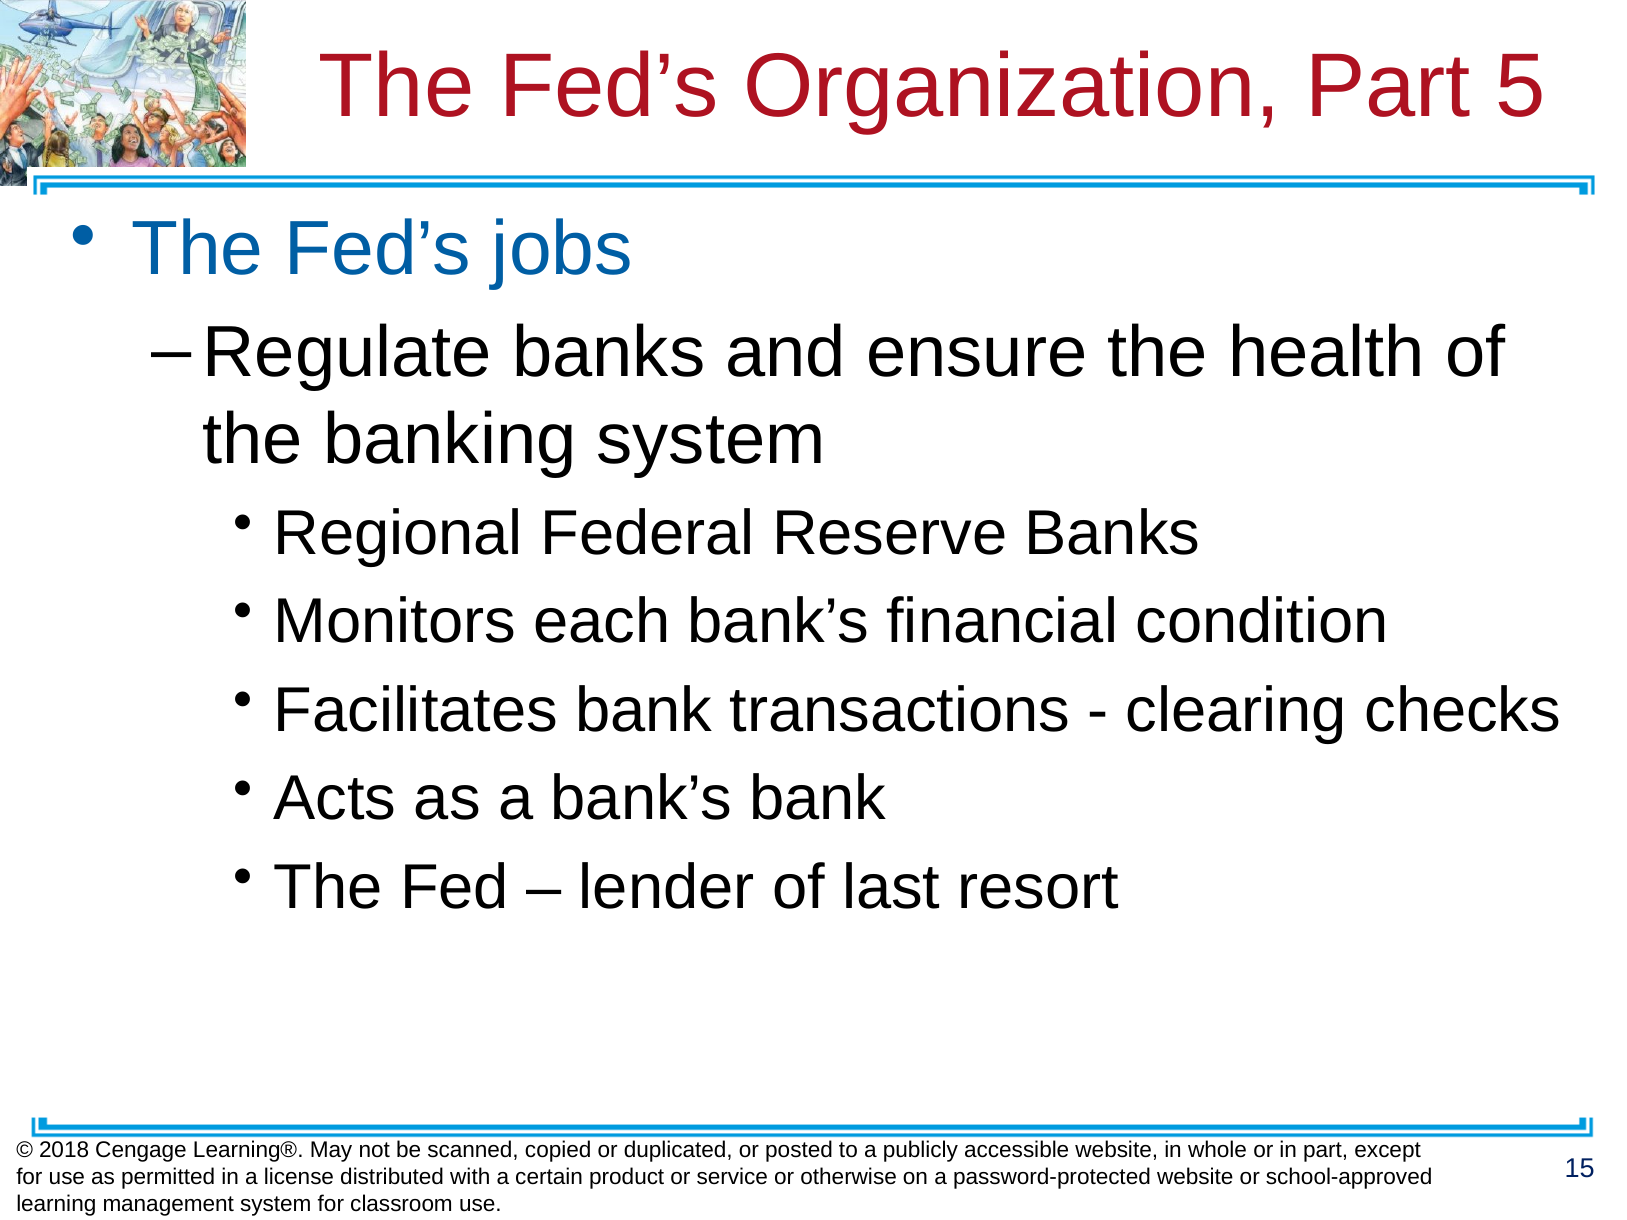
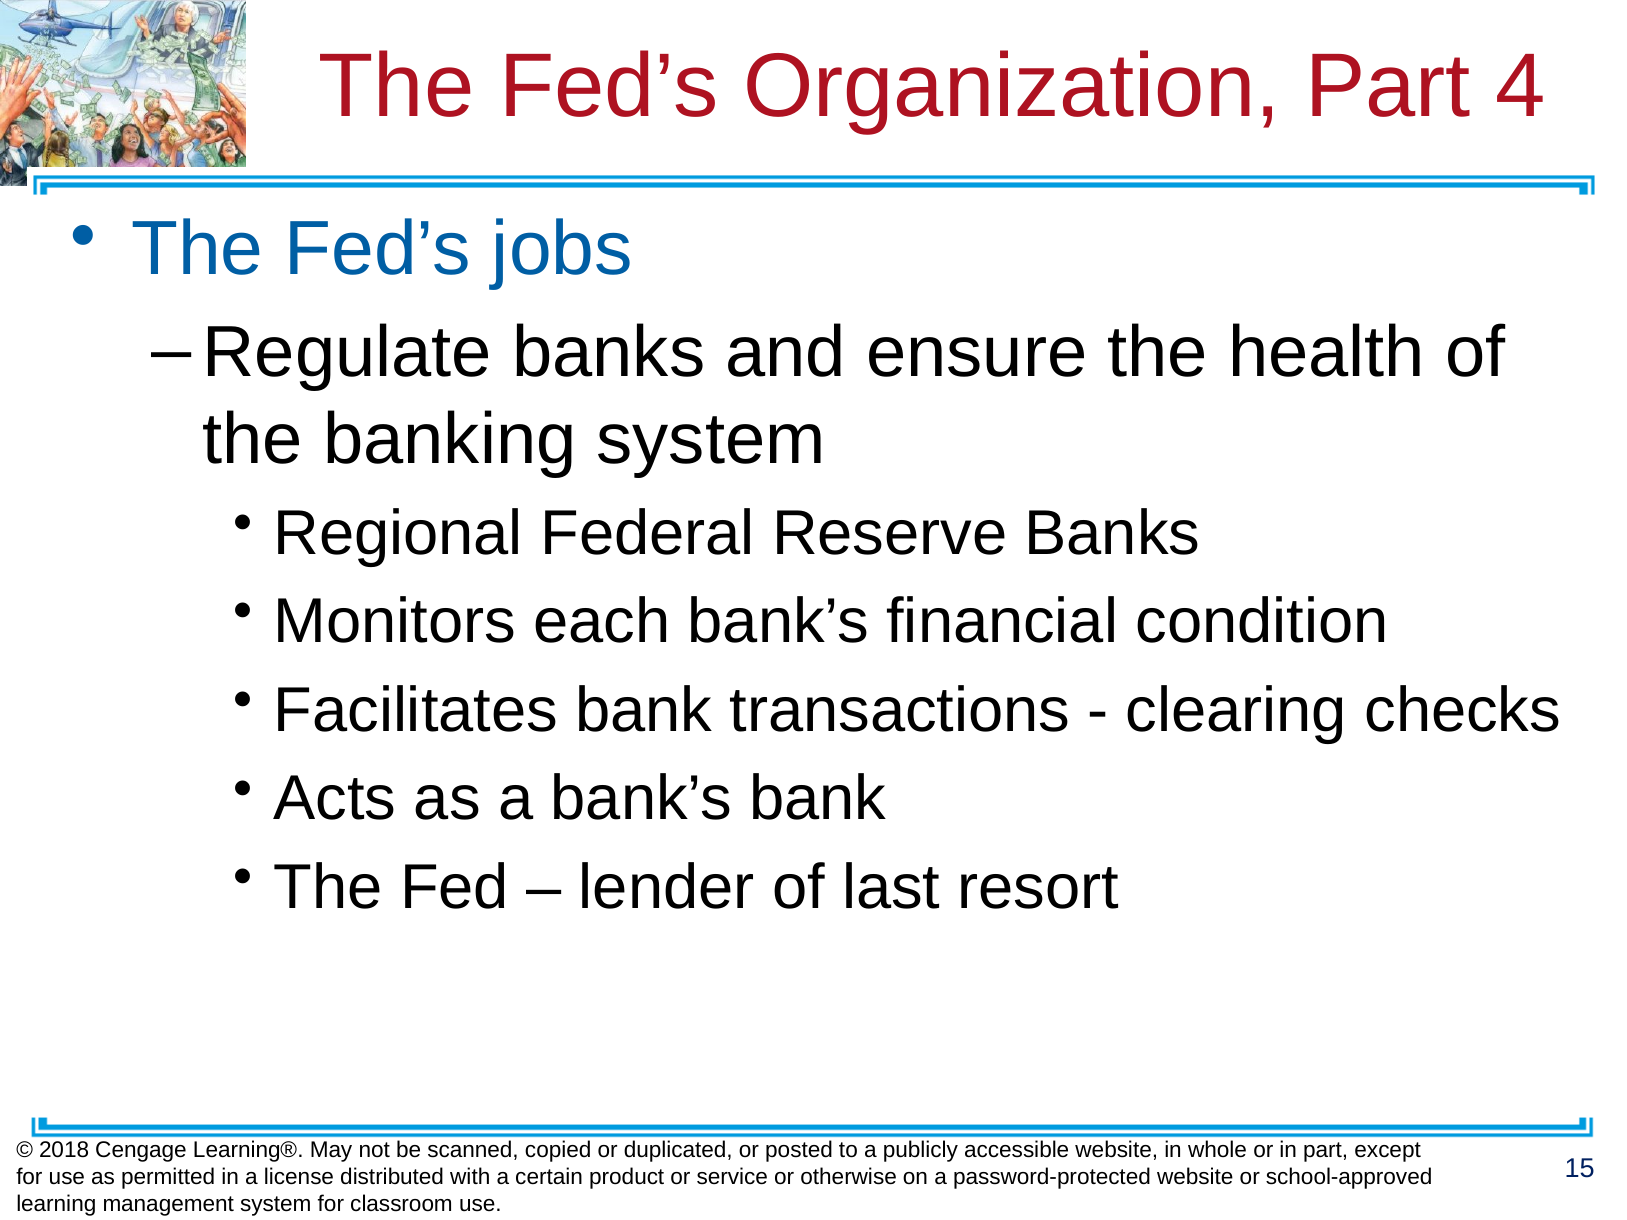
5: 5 -> 4
